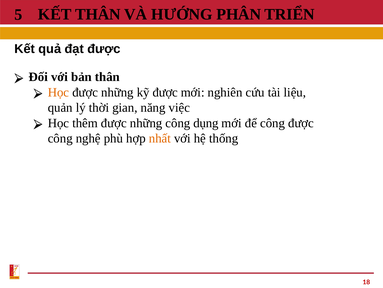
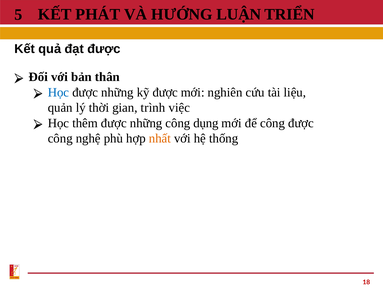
KẾT THÂN: THÂN -> PHÁT
PHÂN: PHÂN -> LUẬN
Học at (58, 92) colour: orange -> blue
năng: năng -> trình
